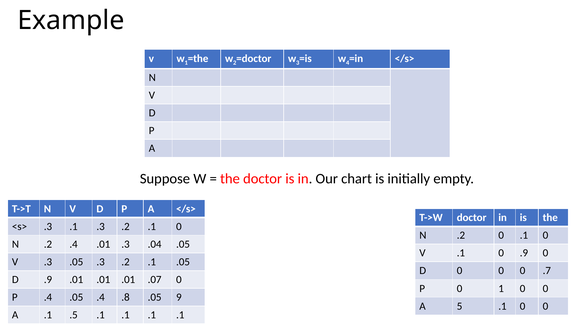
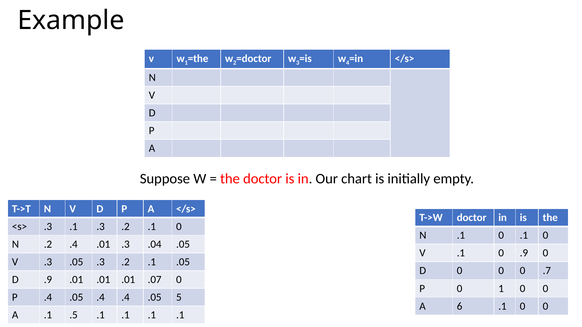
.2 at (461, 236): .2 -> .1
.4 .8: .8 -> .4
9: 9 -> 5
5: 5 -> 6
